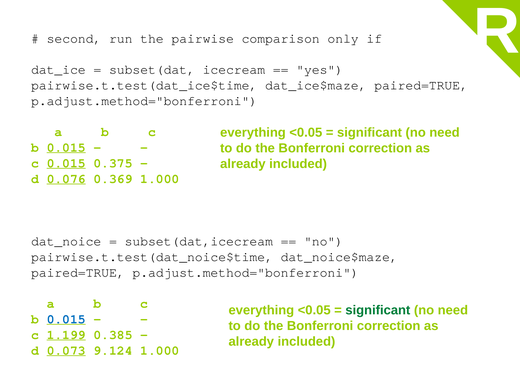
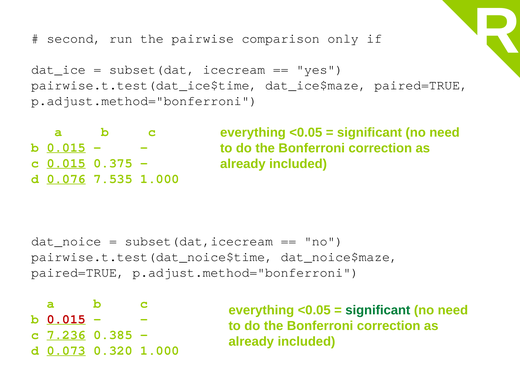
0.369: 0.369 -> 7.535
0.015 at (66, 319) colour: blue -> red
1.199: 1.199 -> 7.236
9.124: 9.124 -> 0.320
